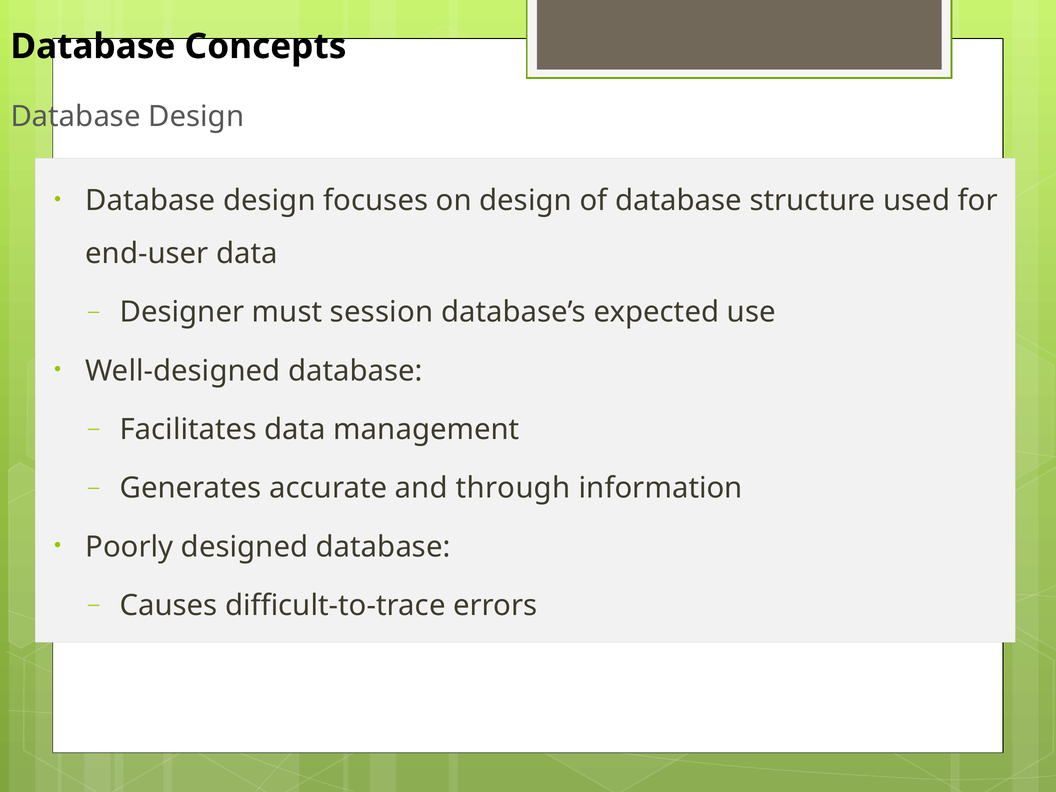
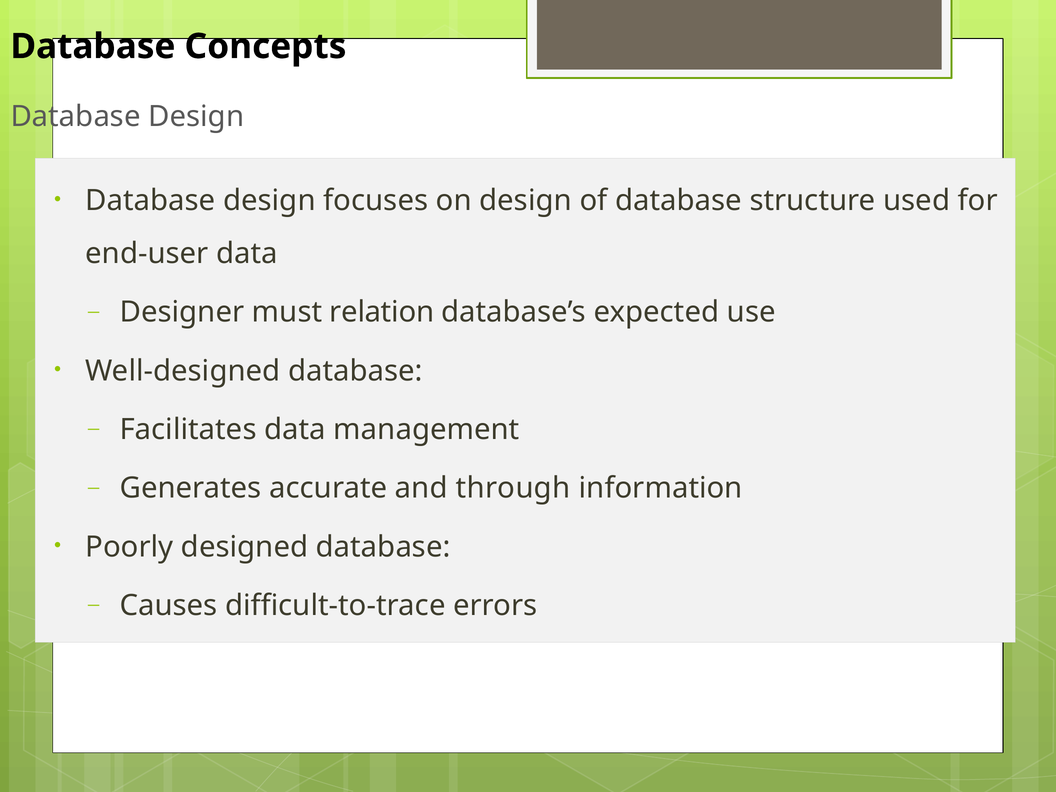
session: session -> relation
